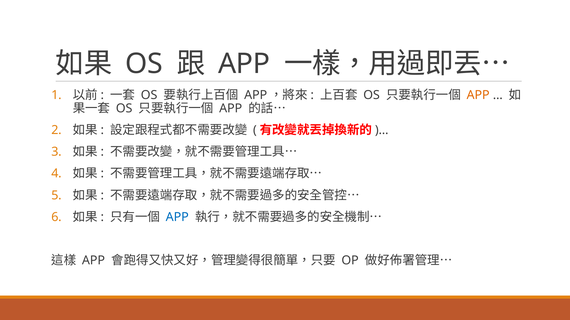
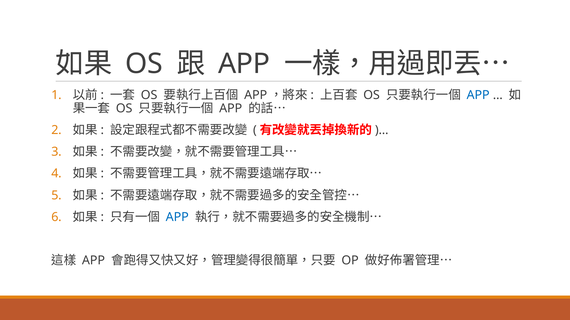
APP at (478, 95) colour: orange -> blue
